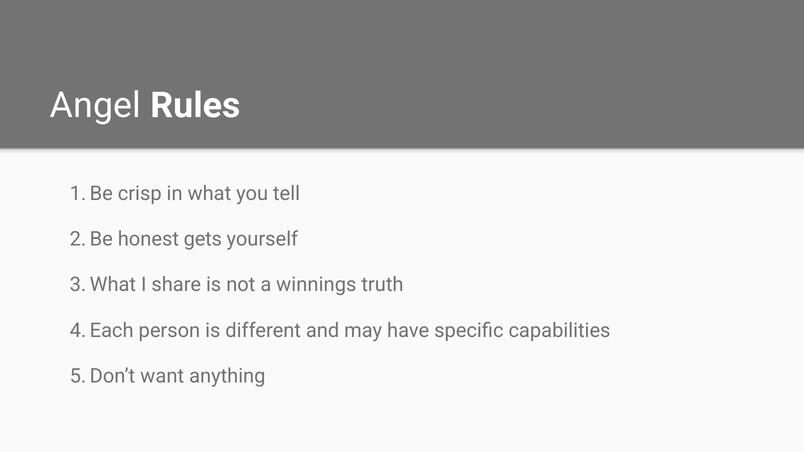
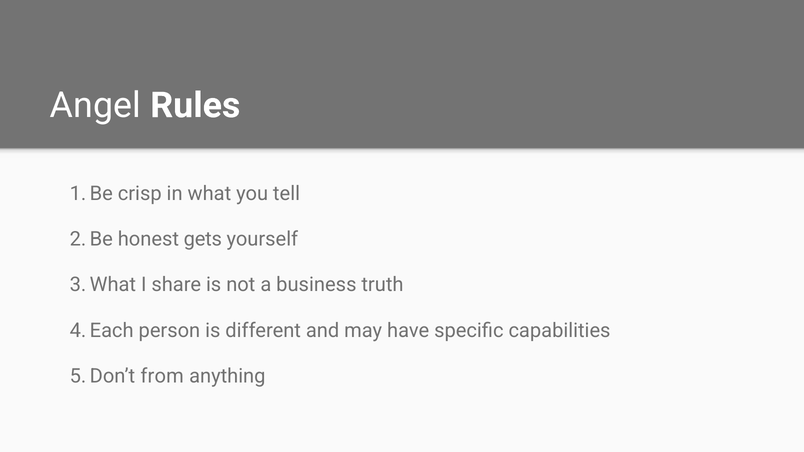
winnings: winnings -> business
want: want -> from
